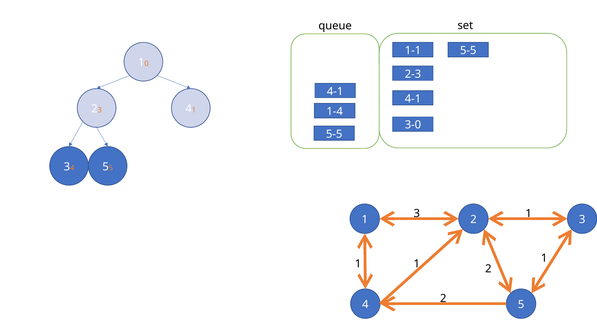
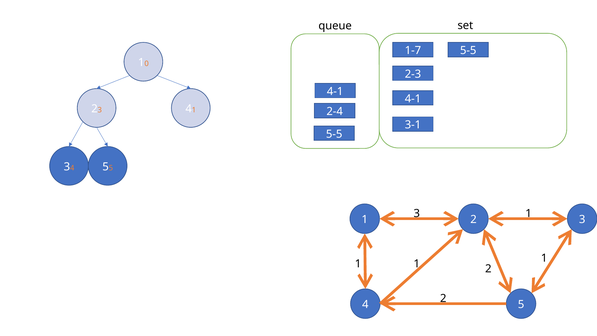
1-1: 1-1 -> 1-7
1-4: 1-4 -> 2-4
3-0: 3-0 -> 3-1
